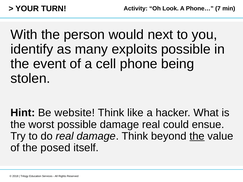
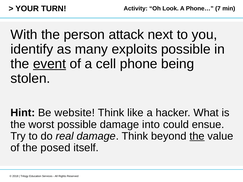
would: would -> attack
event underline: none -> present
damage real: real -> into
